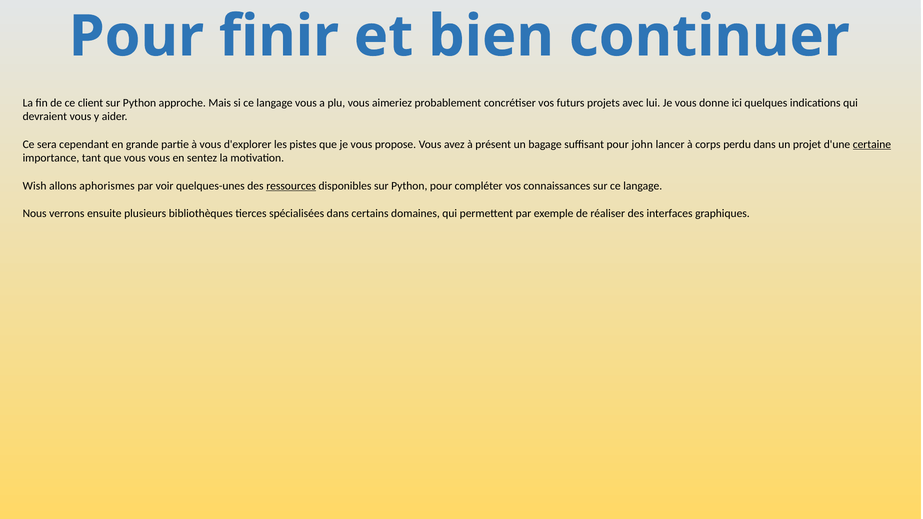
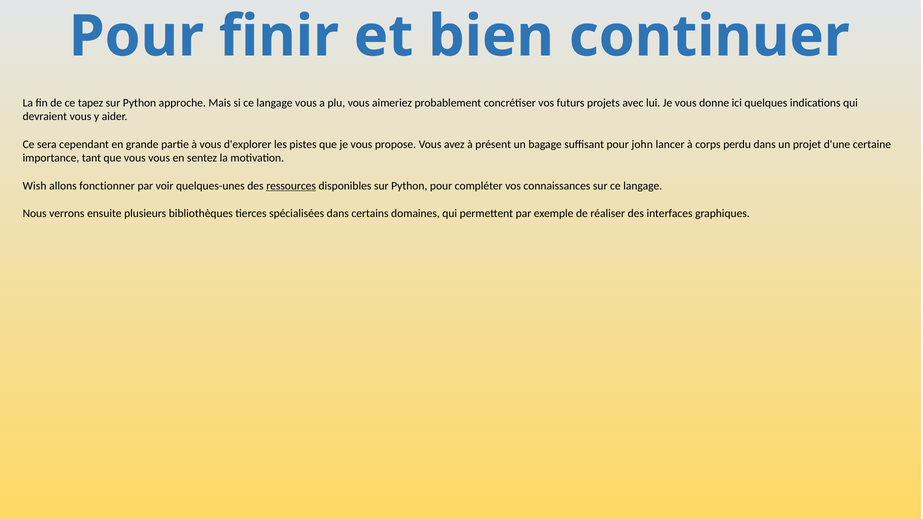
client: client -> tapez
certaine underline: present -> none
aphorismes: aphorismes -> fonctionner
